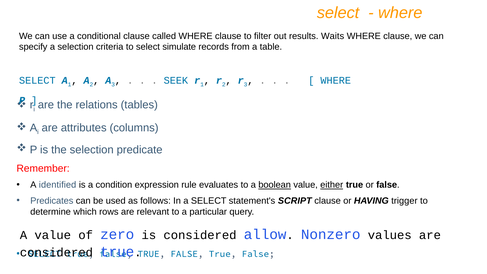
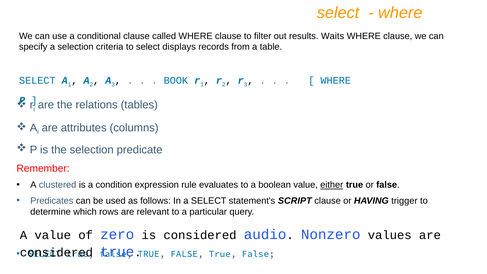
simulate: simulate -> displays
SEEK: SEEK -> BOOK
identified: identified -> clustered
boolean underline: present -> none
allow: allow -> audio
